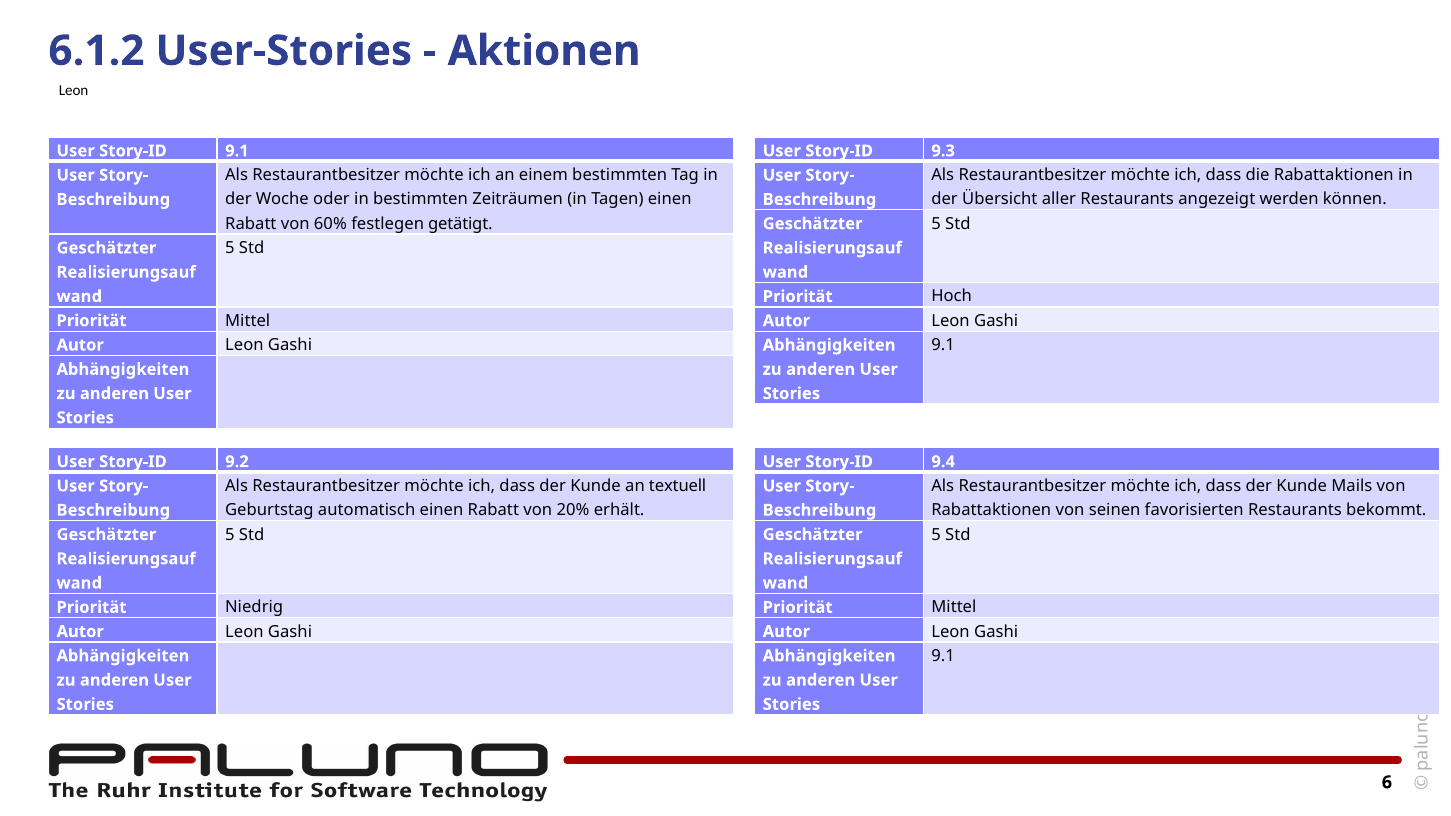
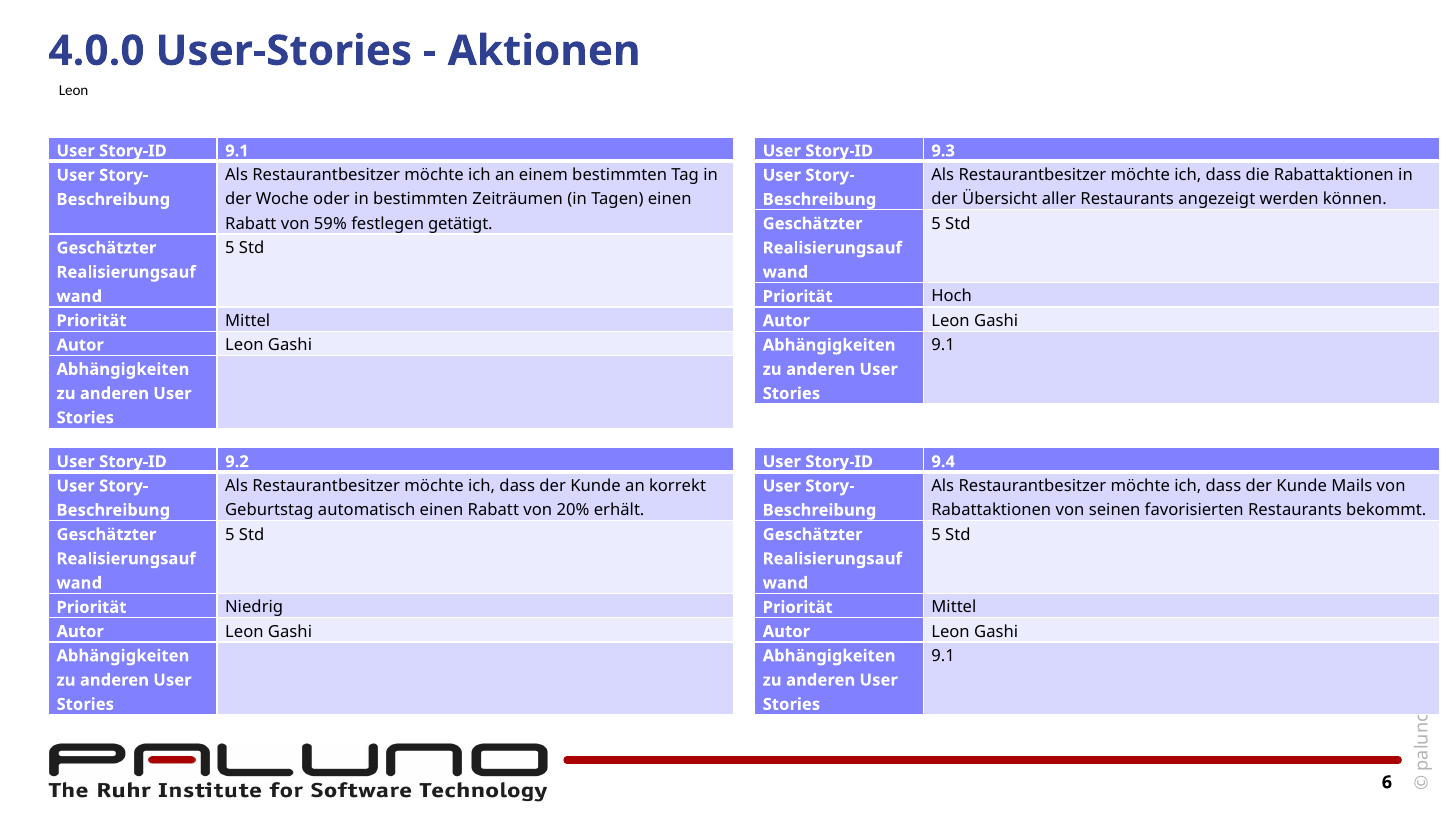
6.1.2: 6.1.2 -> 4.0.0
60%: 60% -> 59%
textuell: textuell -> korrekt
